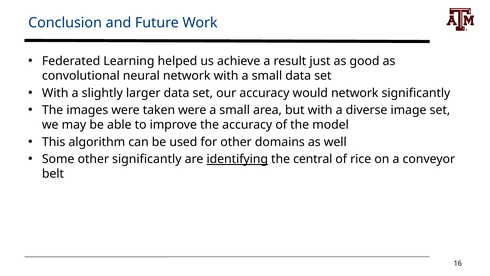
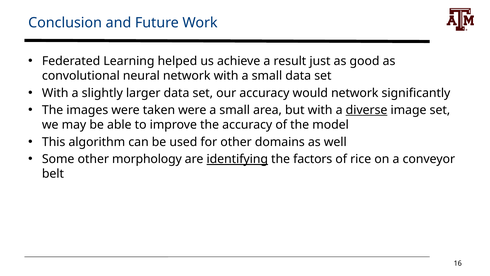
diverse underline: none -> present
other significantly: significantly -> morphology
central: central -> factors
